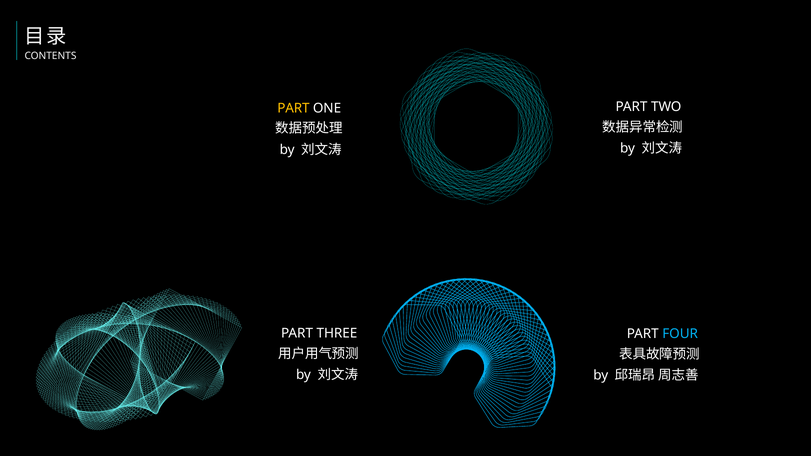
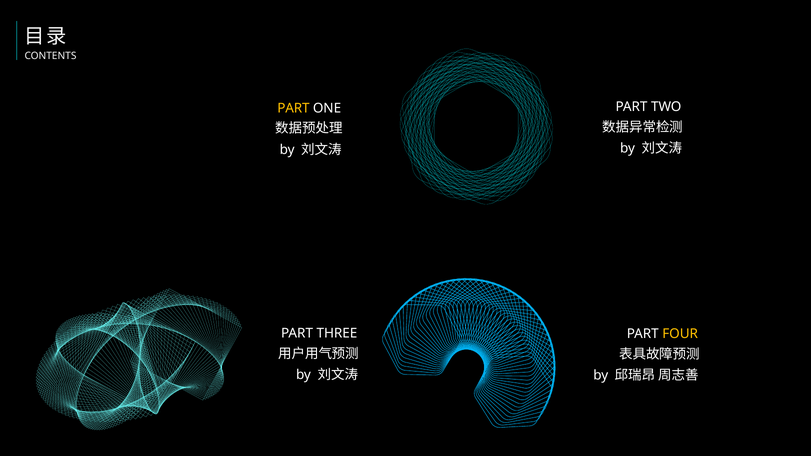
FOUR colour: light blue -> yellow
